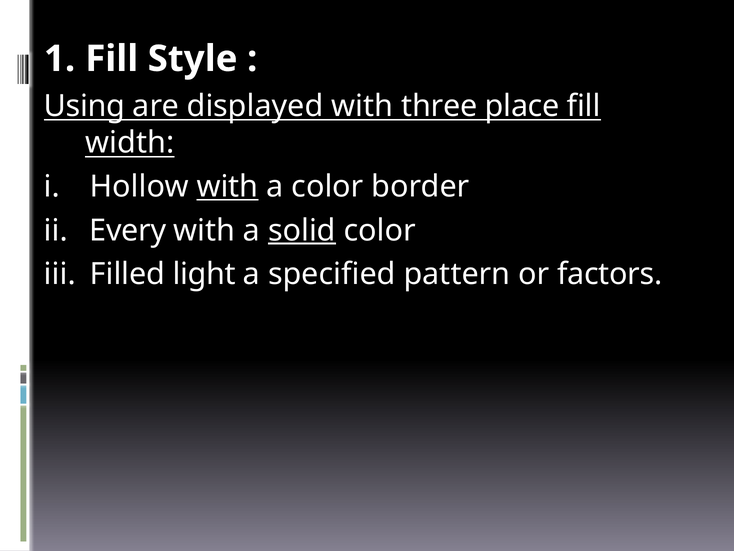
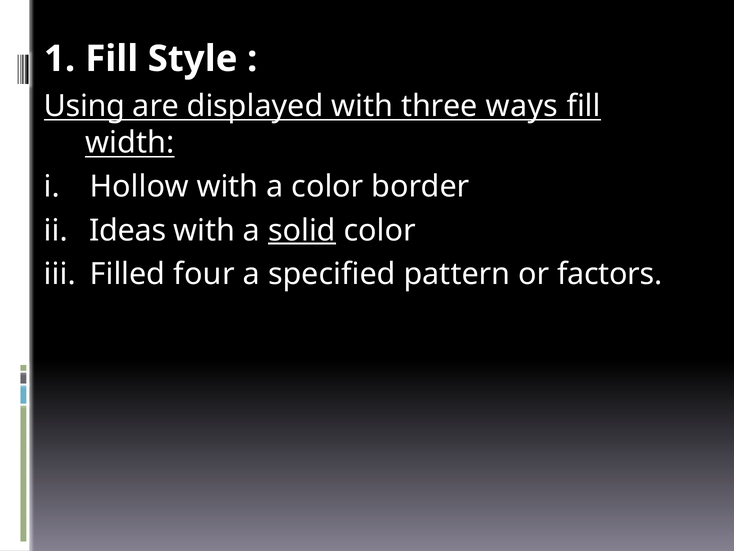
place: place -> ways
with at (227, 186) underline: present -> none
Every: Every -> Ideas
light: light -> four
